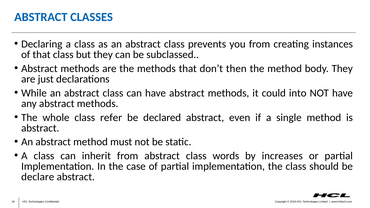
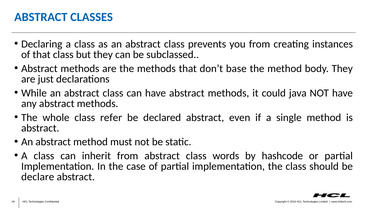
then: then -> base
into: into -> java
increases: increases -> hashcode
